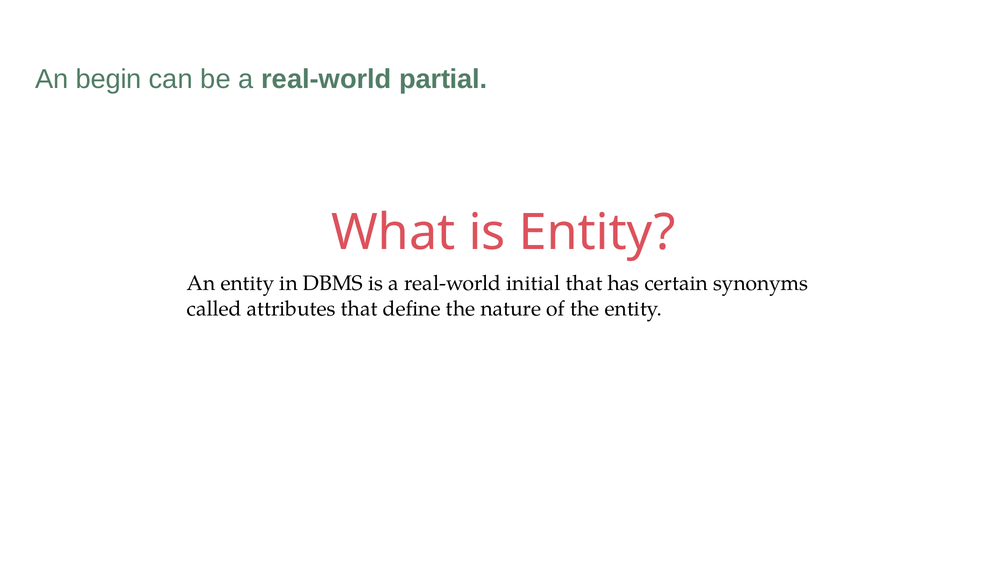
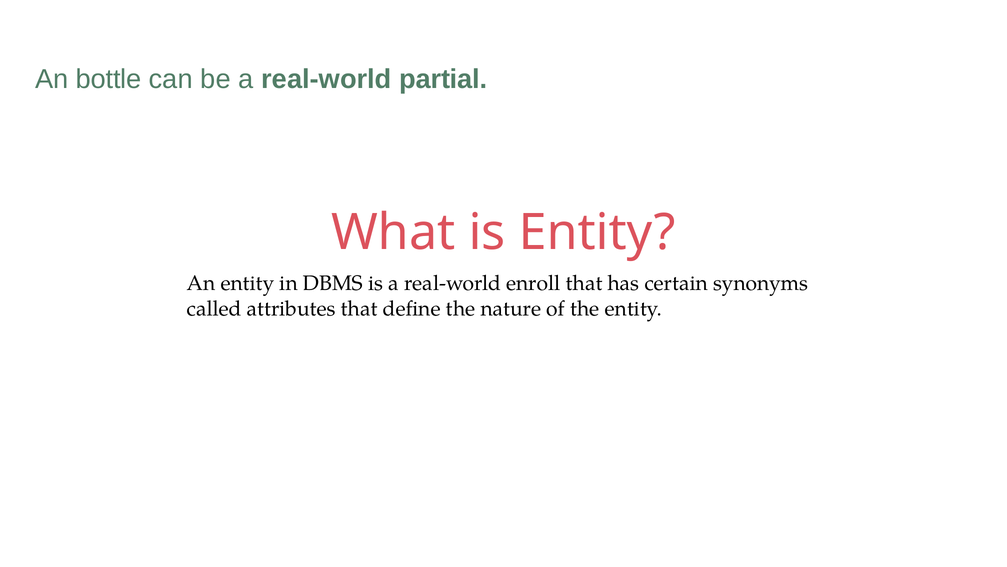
begin: begin -> bottle
initial: initial -> enroll
